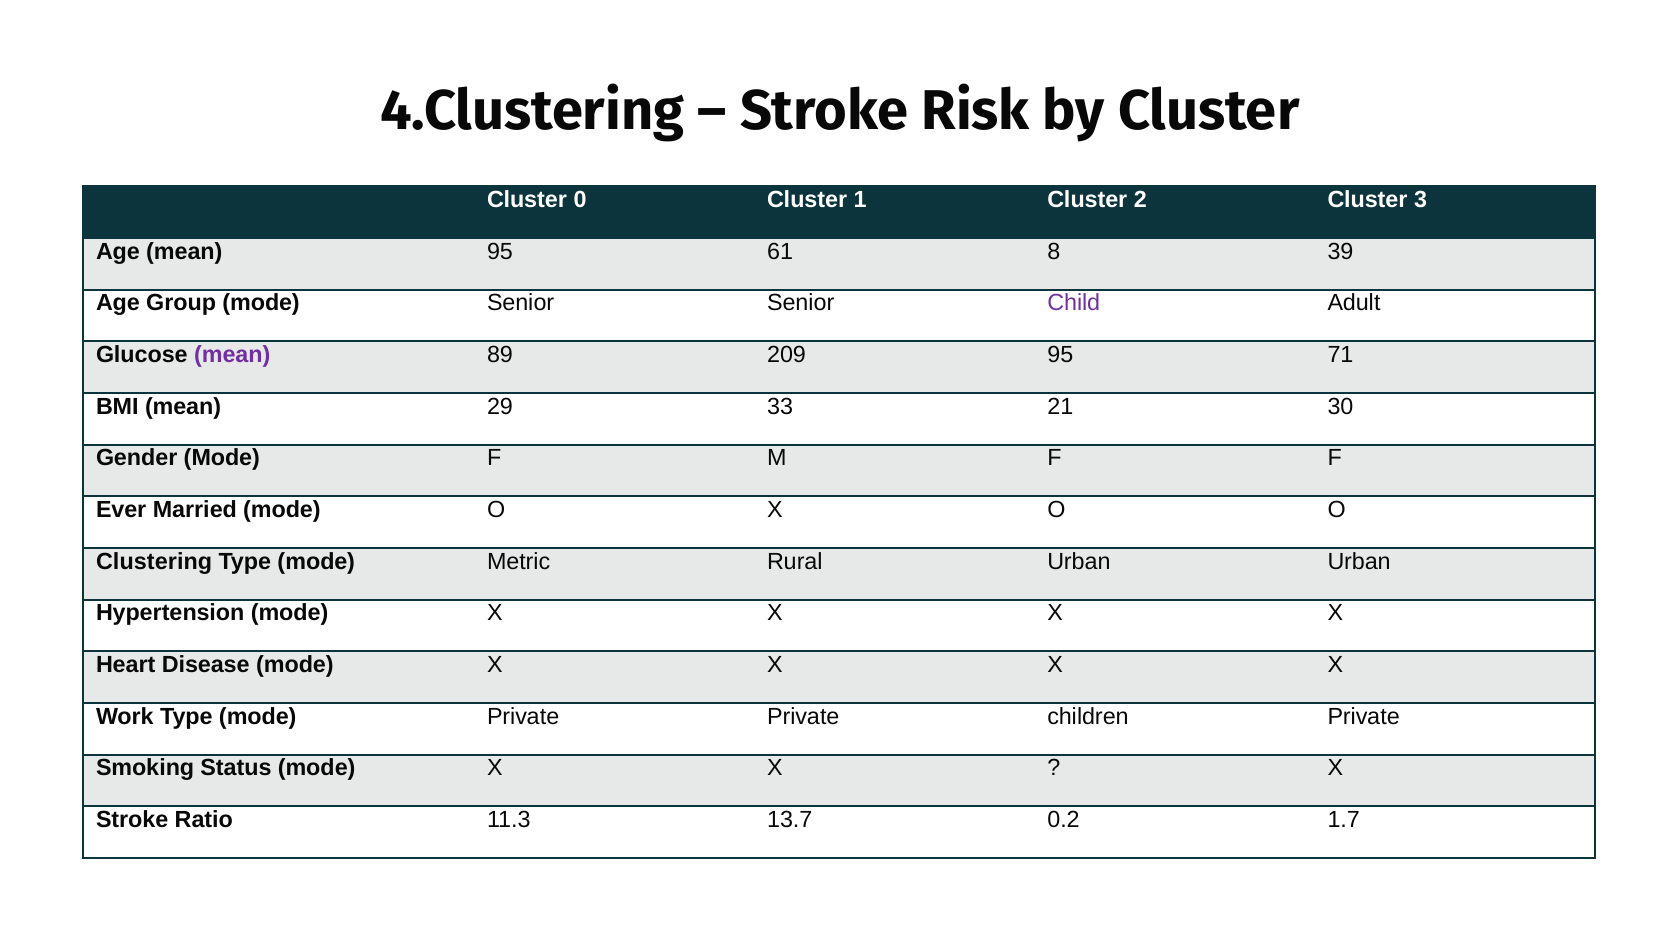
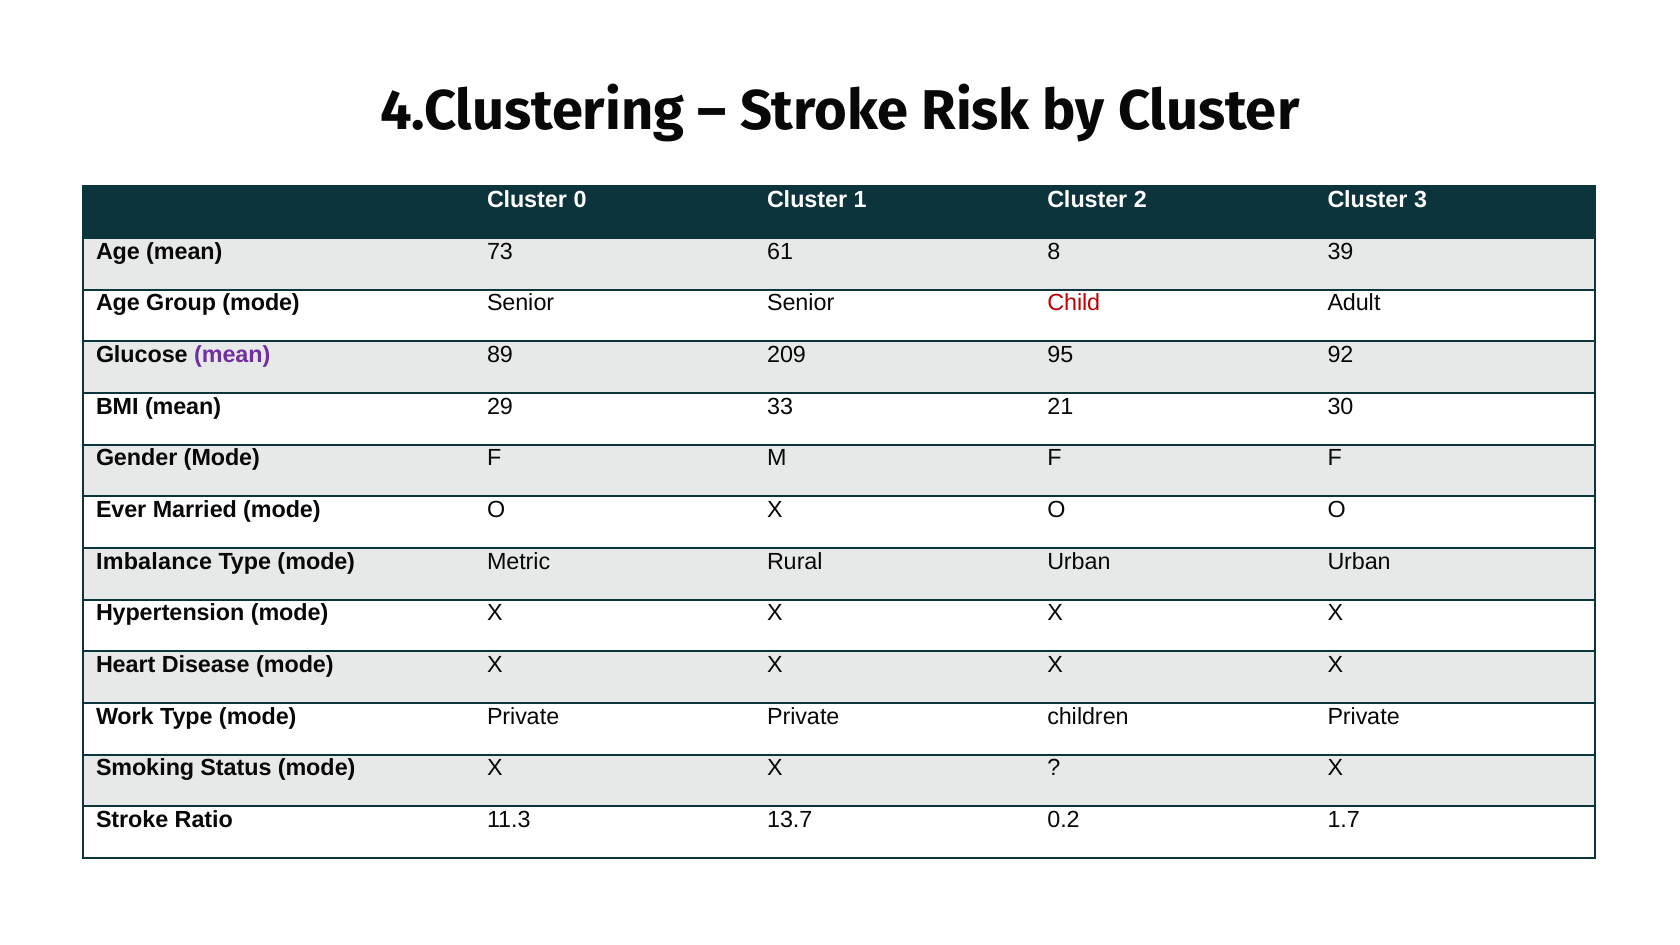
mean 95: 95 -> 73
Child colour: purple -> red
71: 71 -> 92
Clustering: Clustering -> Imbalance
